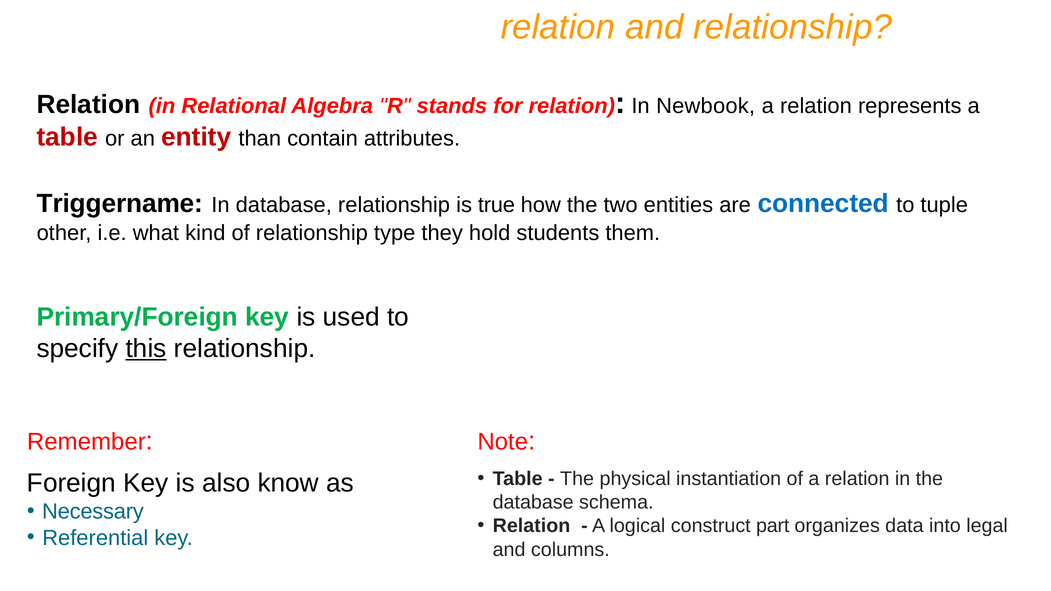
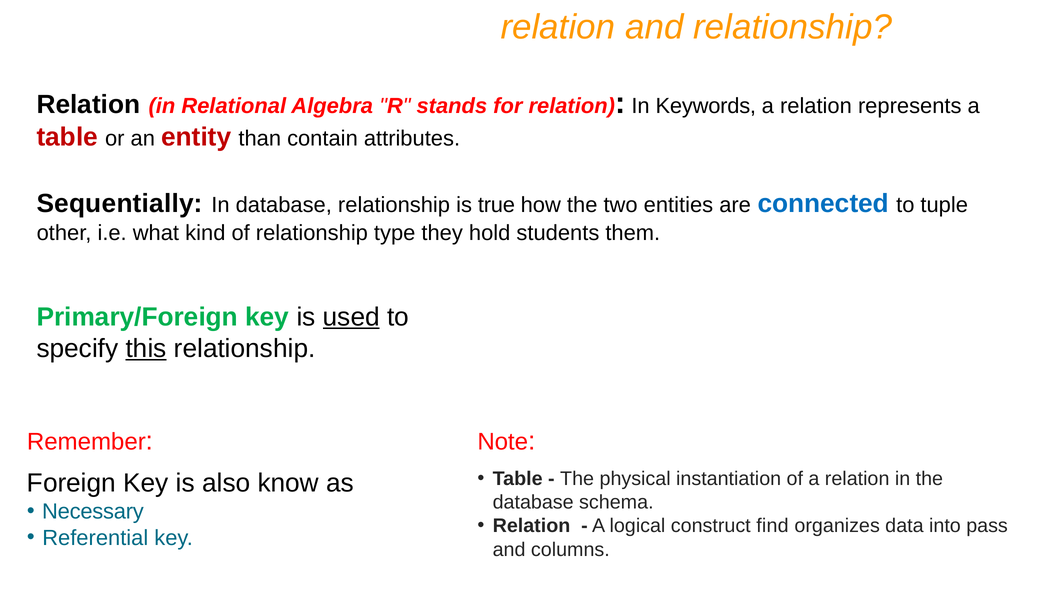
Newbook: Newbook -> Keywords
Triggername: Triggername -> Sequentially
used underline: none -> present
part: part -> find
legal: legal -> pass
